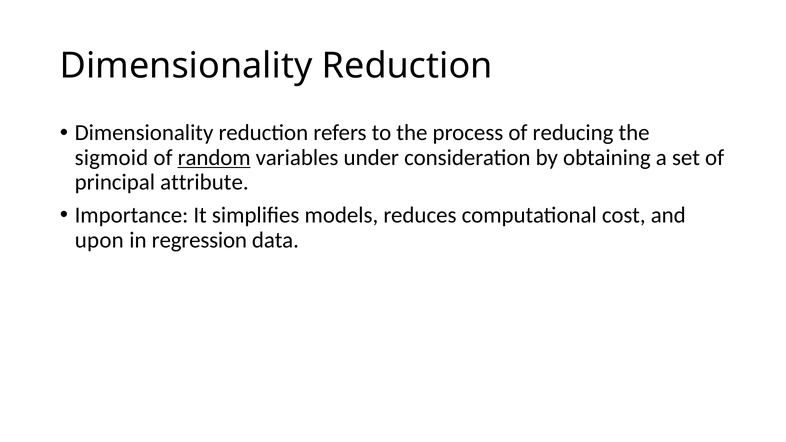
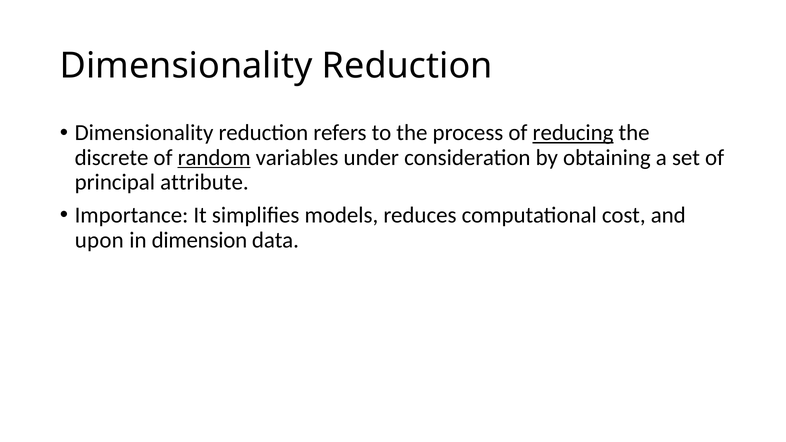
reducing underline: none -> present
sigmoid: sigmoid -> discrete
regression: regression -> dimension
